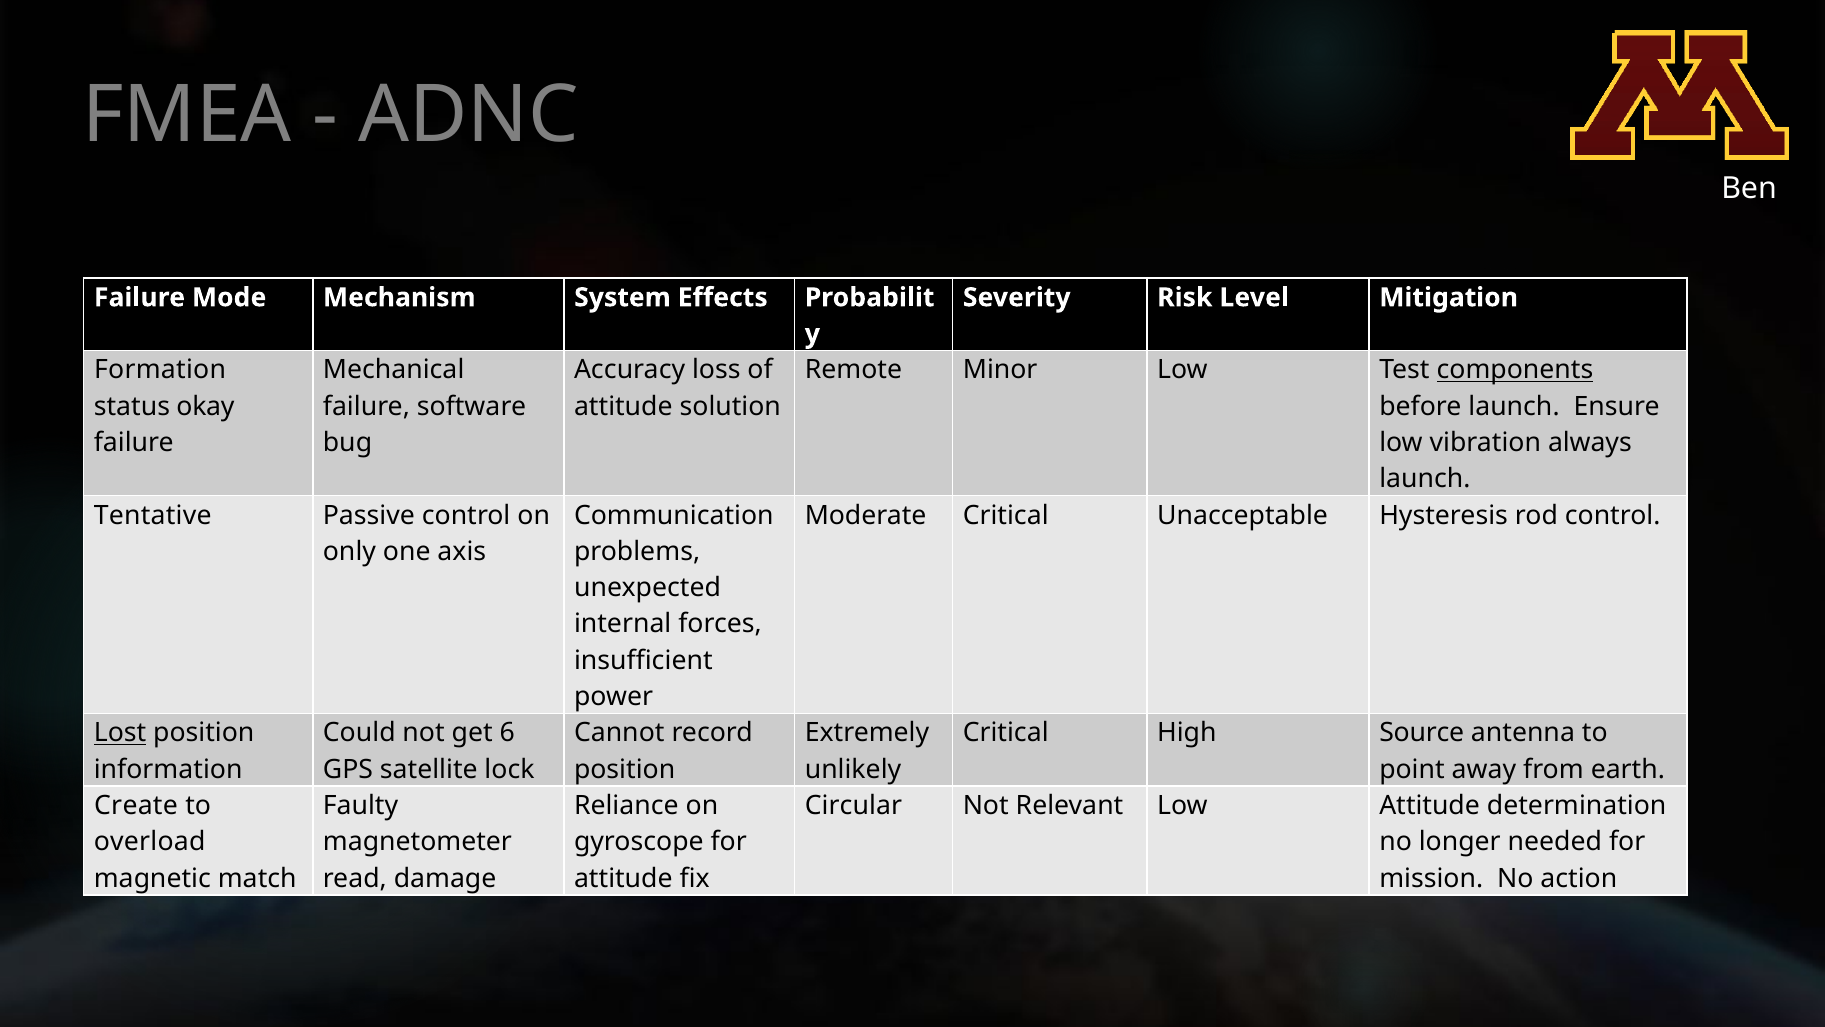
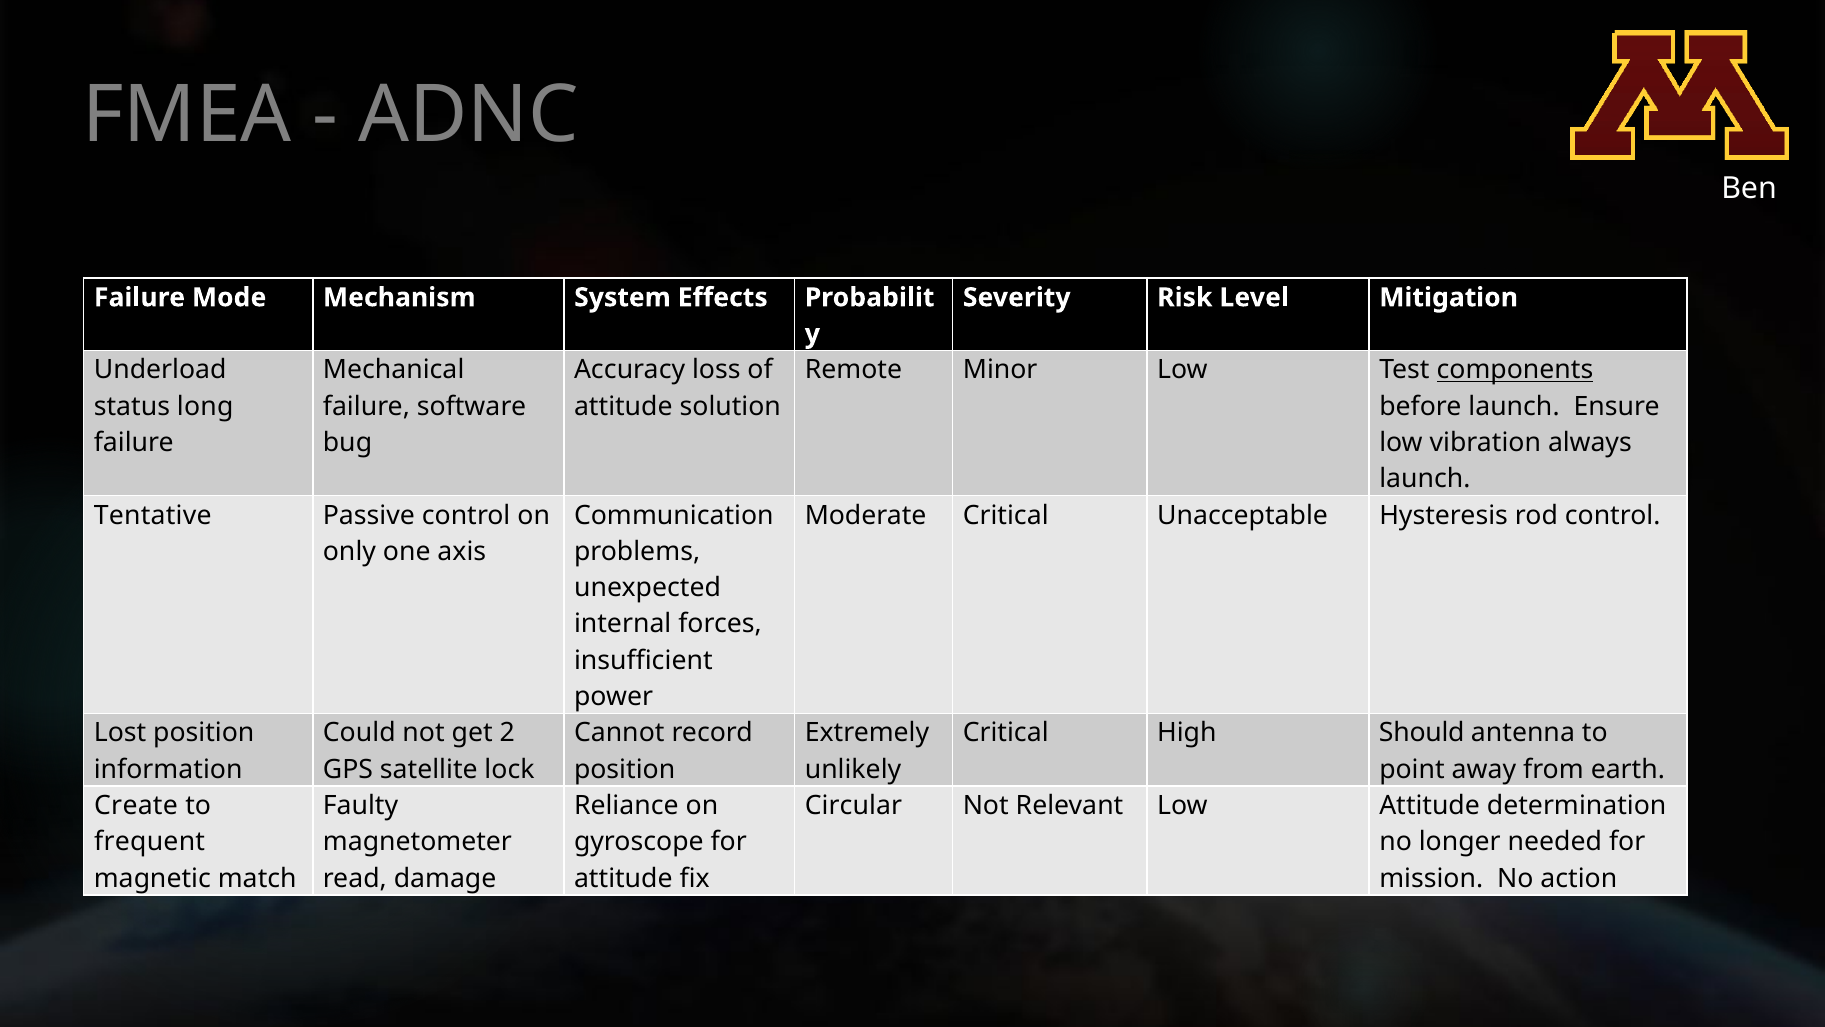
Formation: Formation -> Underload
okay: okay -> long
Lost underline: present -> none
6: 6 -> 2
Source: Source -> Should
overload: overload -> frequent
